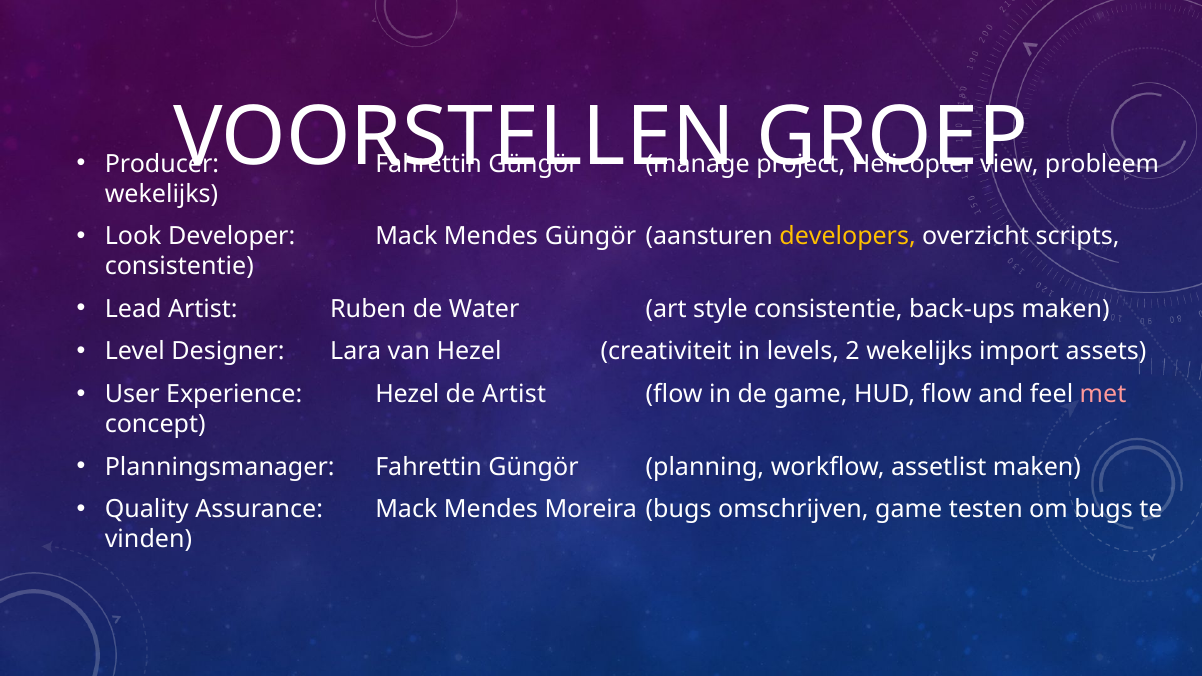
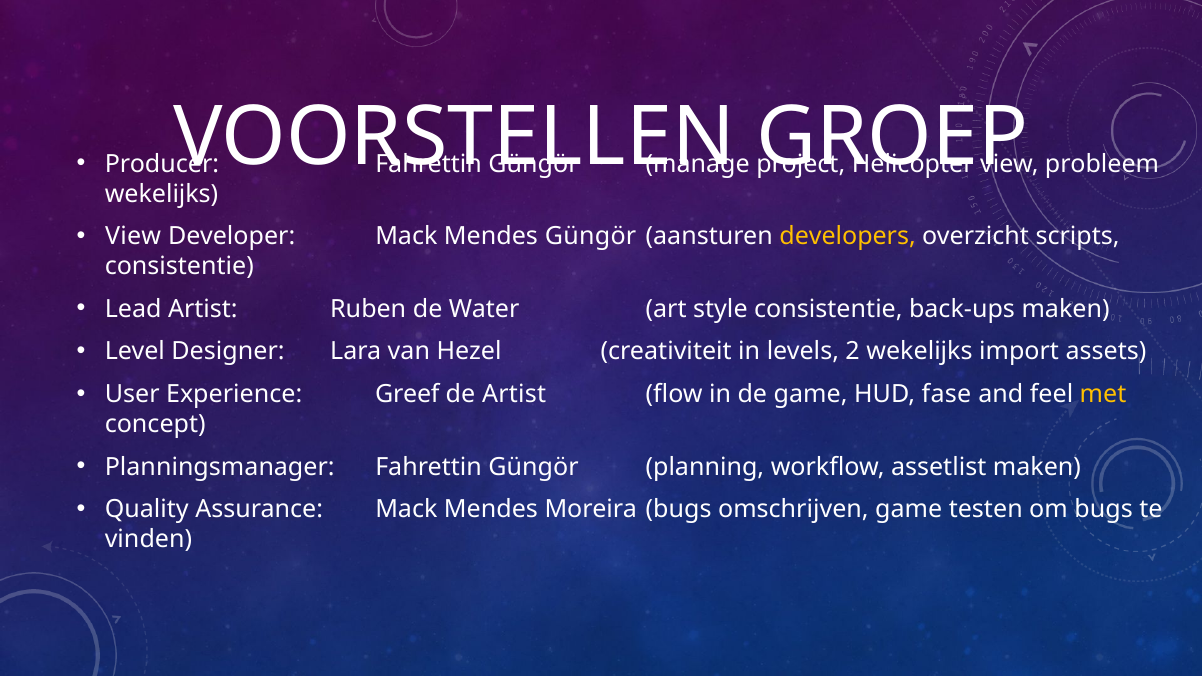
Look at (133, 236): Look -> View
Experience Hezel: Hezel -> Greef
HUD flow: flow -> fase
met colour: pink -> yellow
